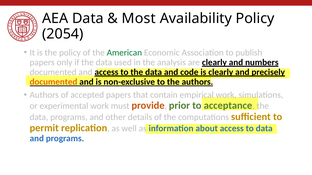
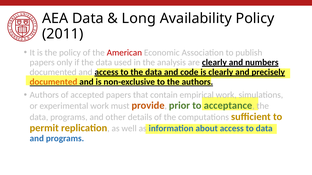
Most: Most -> Long
2054: 2054 -> 2011
American colour: green -> red
